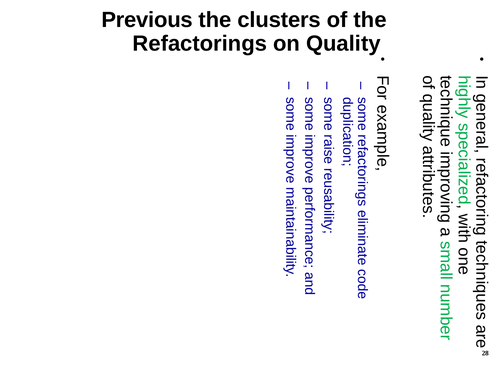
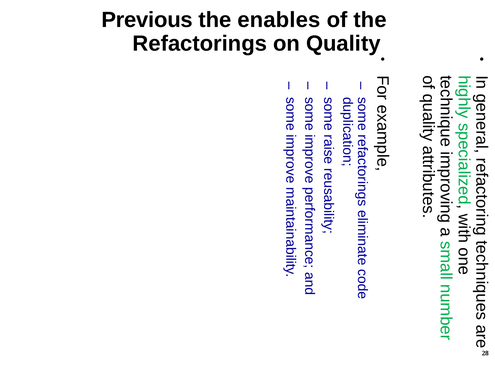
clusters: clusters -> enables
